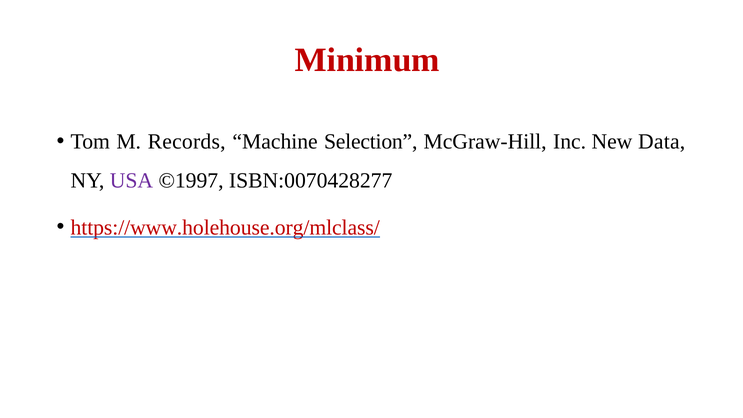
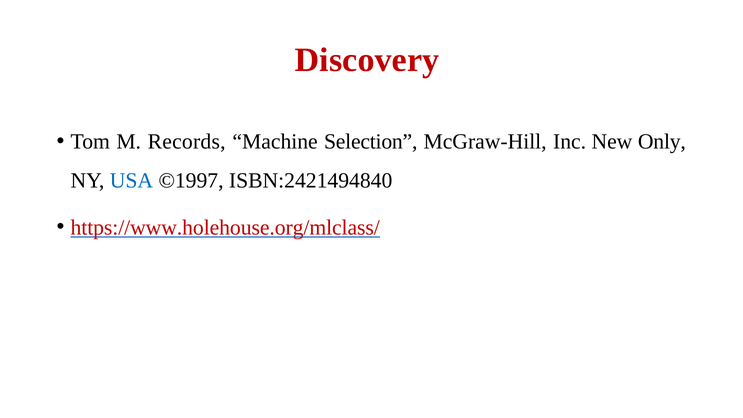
Minimum: Minimum -> Discovery
Data: Data -> Only
USA colour: purple -> blue
ISBN:0070428277: ISBN:0070428277 -> ISBN:2421494840
